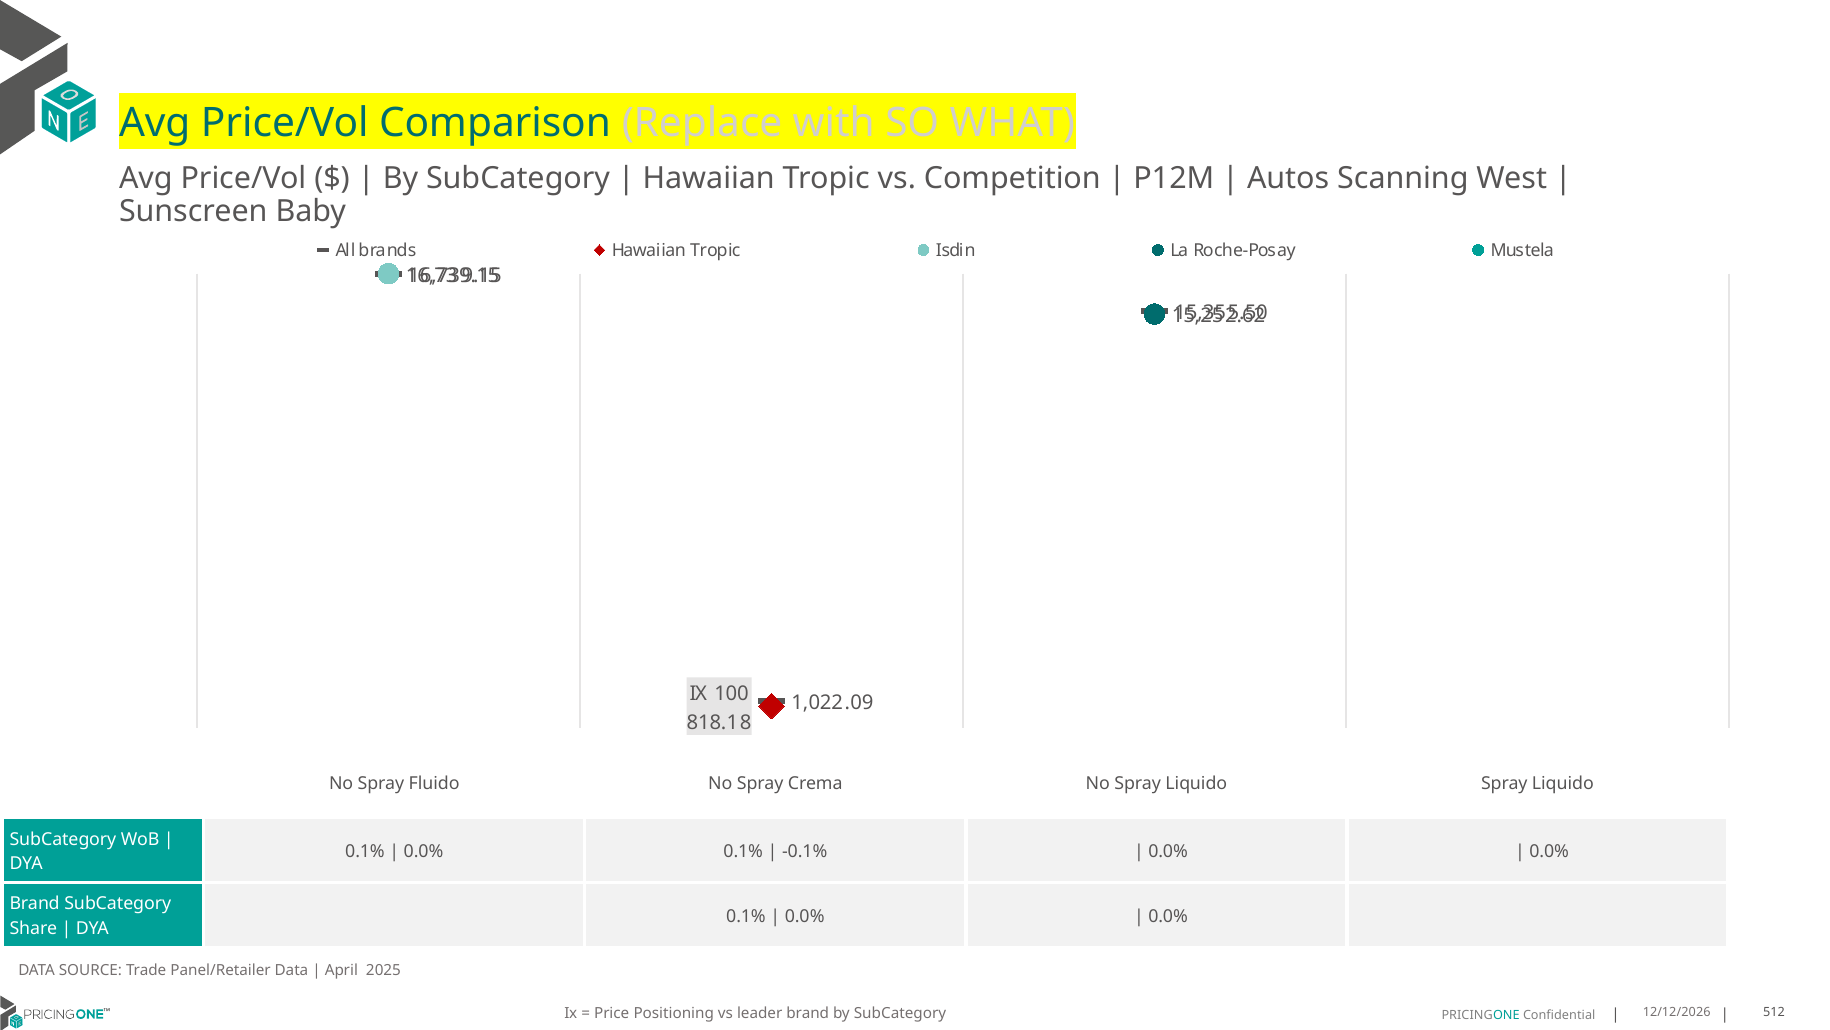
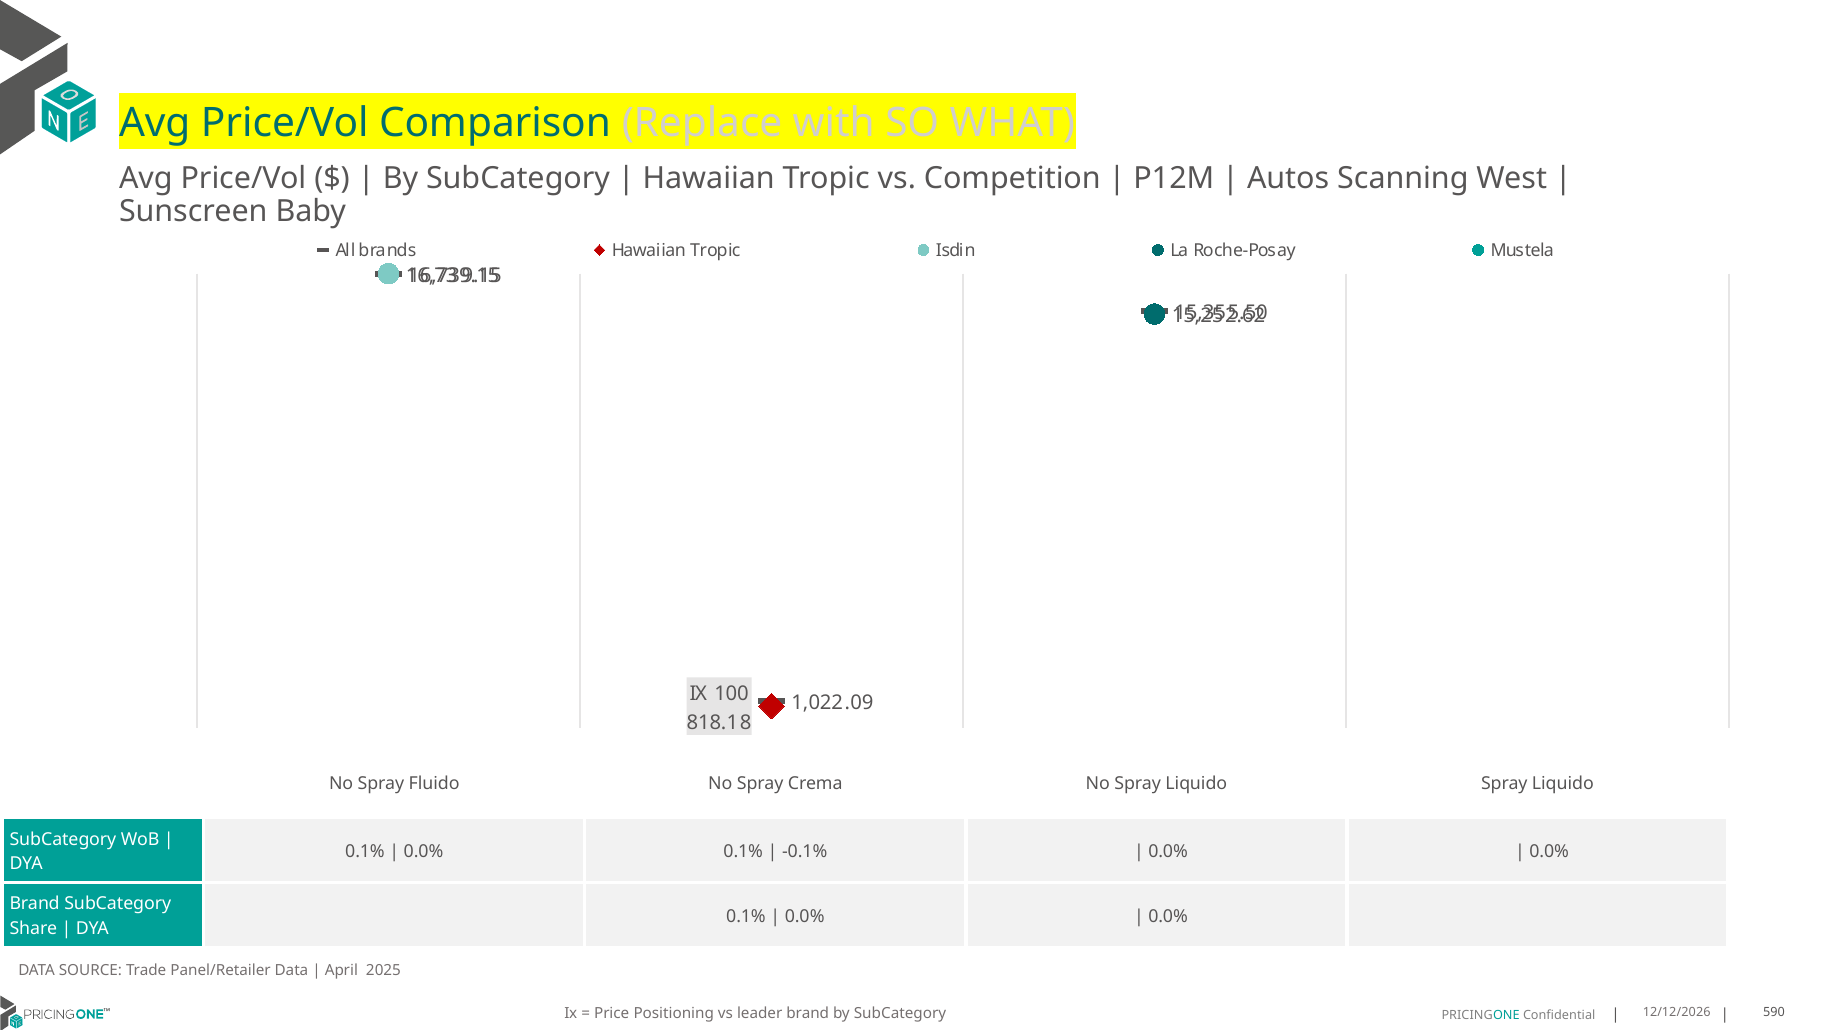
512: 512 -> 590
